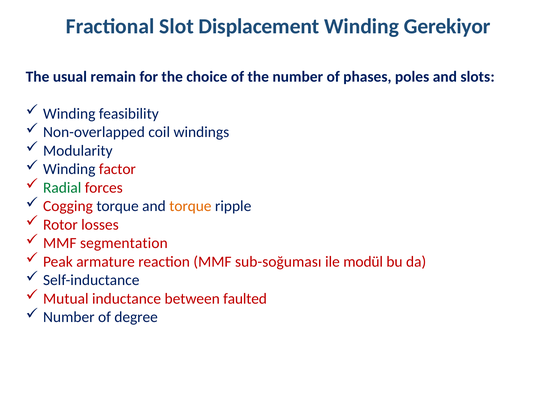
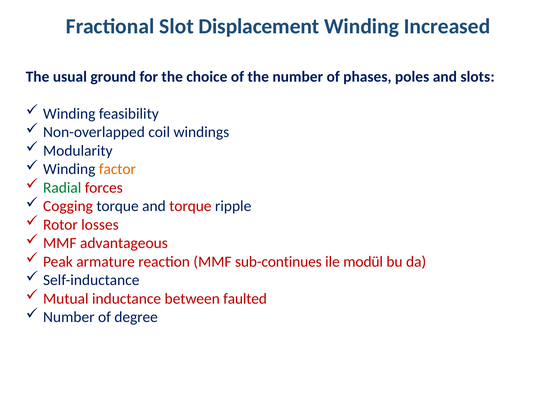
Gerekiyor: Gerekiyor -> Increased
remain: remain -> ground
factor colour: red -> orange
torque at (190, 206) colour: orange -> red
segmentation: segmentation -> advantageous
sub-soğuması: sub-soğuması -> sub-continues
